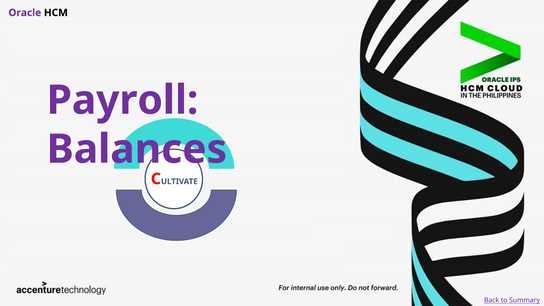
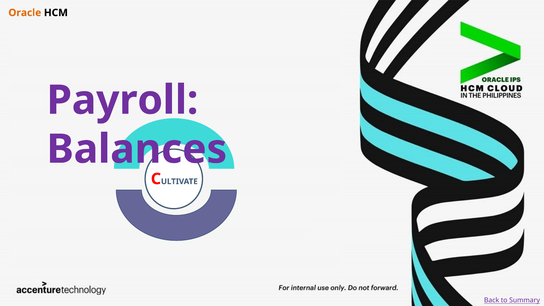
Oracle colour: purple -> orange
